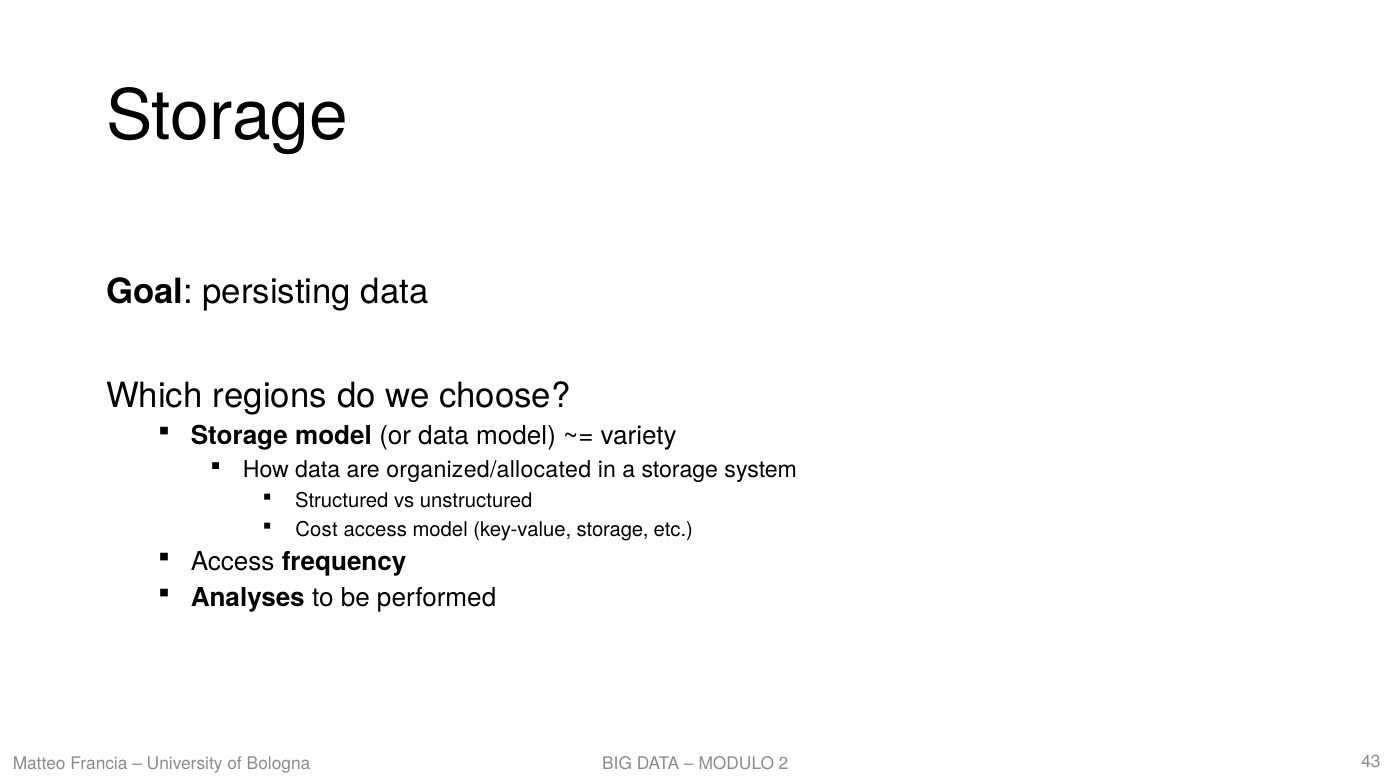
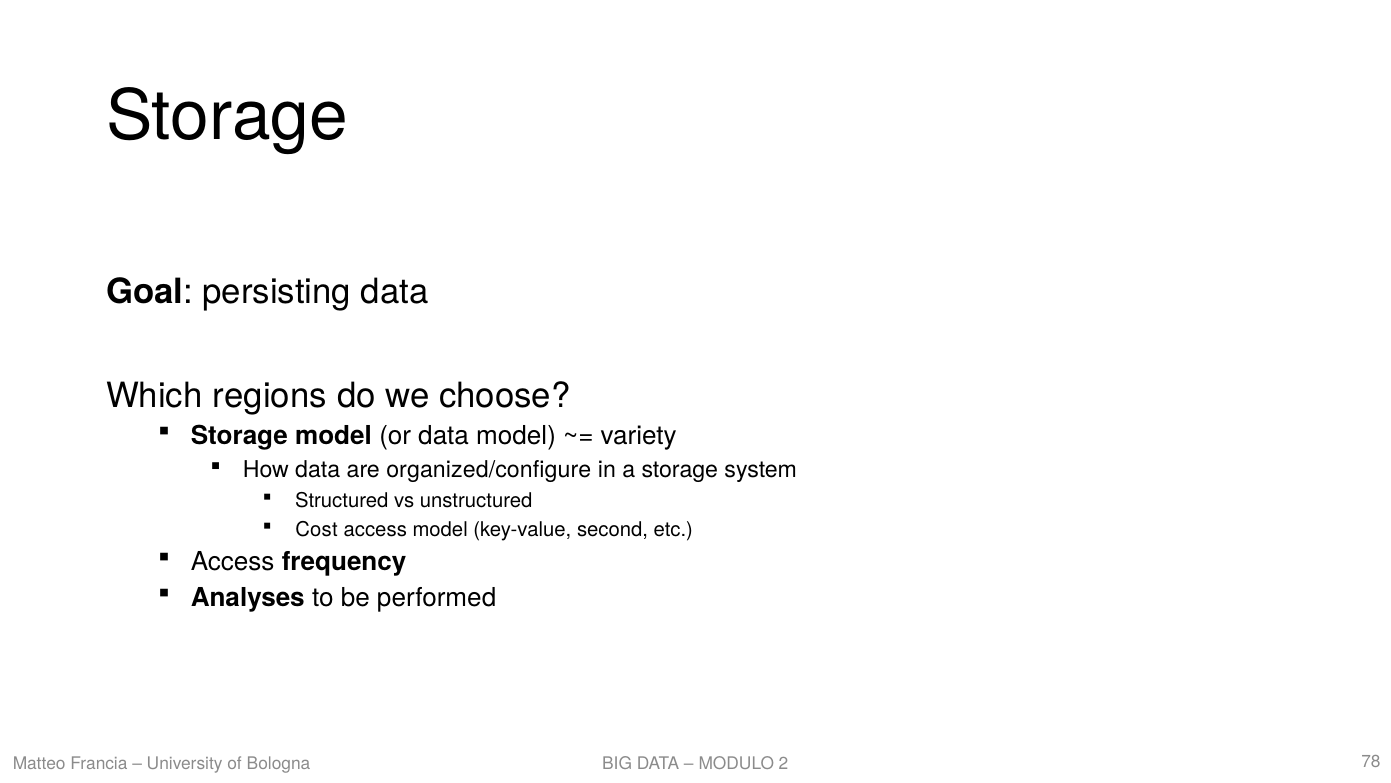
organized/allocated: organized/allocated -> organized/configure
key-value storage: storage -> second
43: 43 -> 78
